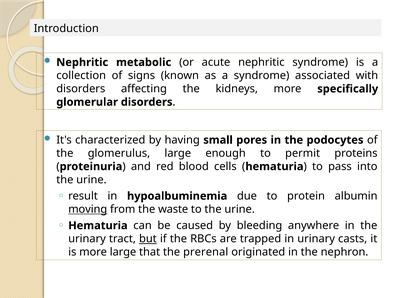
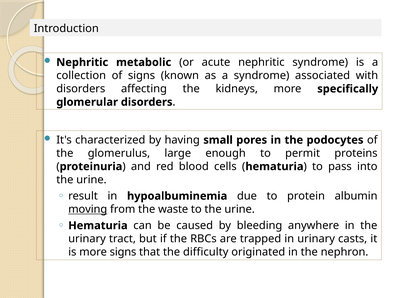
but underline: present -> none
more large: large -> signs
prerenal: prerenal -> difficulty
